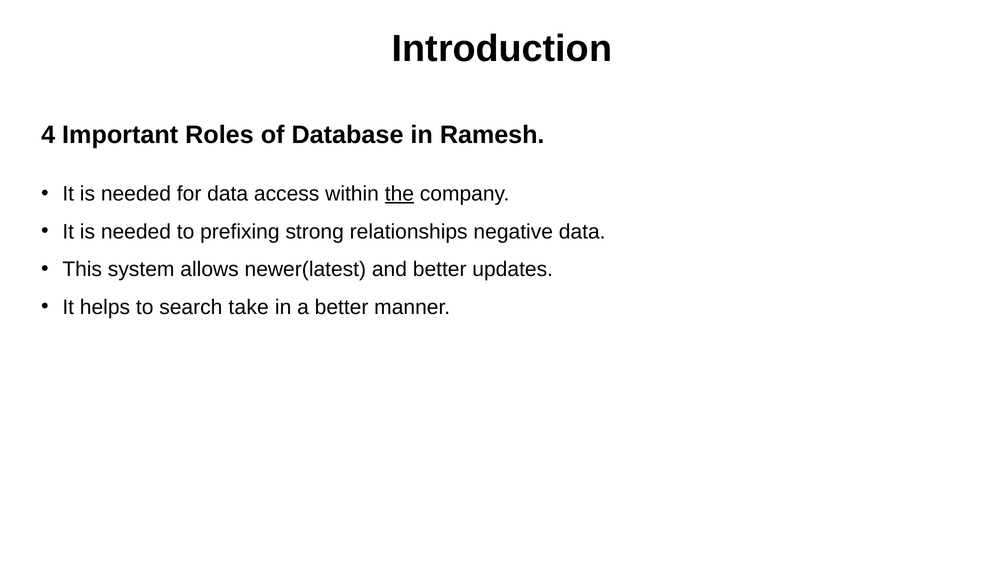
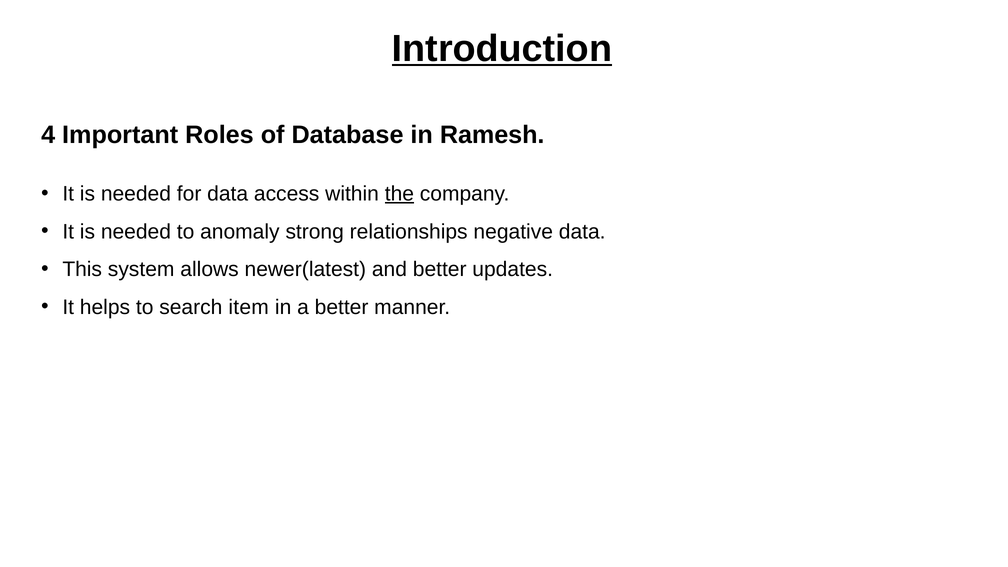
Introduction underline: none -> present
prefixing: prefixing -> anomaly
take: take -> item
